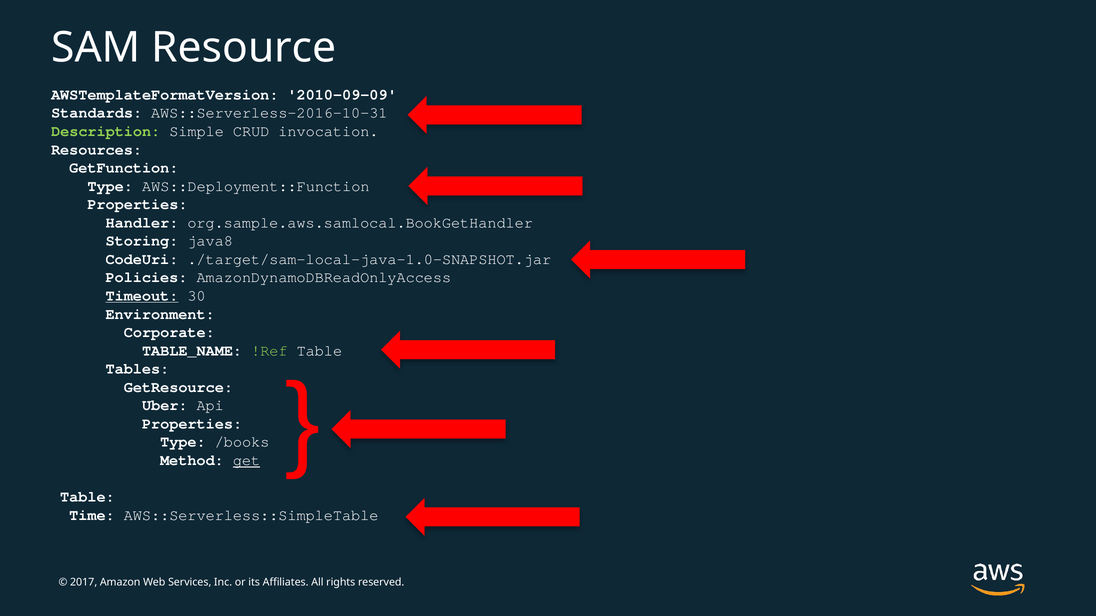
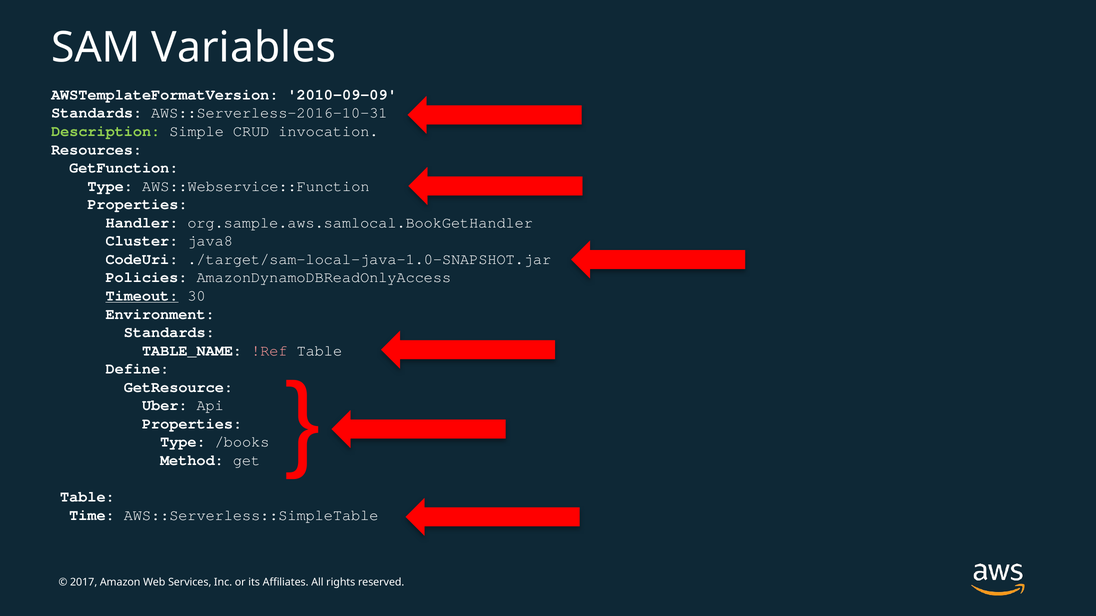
Resource: Resource -> Variables
AWS::Deployment::Function: AWS::Deployment::Function -> AWS::Webservice::Function
Storing: Storing -> Cluster
Corporate at (169, 333): Corporate -> Standards
!Ref colour: light green -> pink
Tables: Tables -> Define
get underline: present -> none
